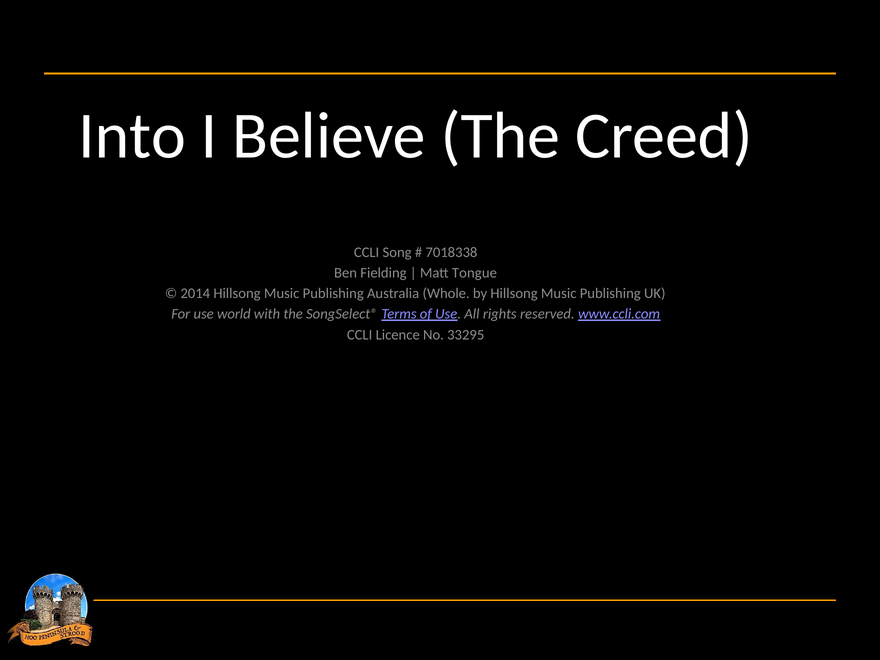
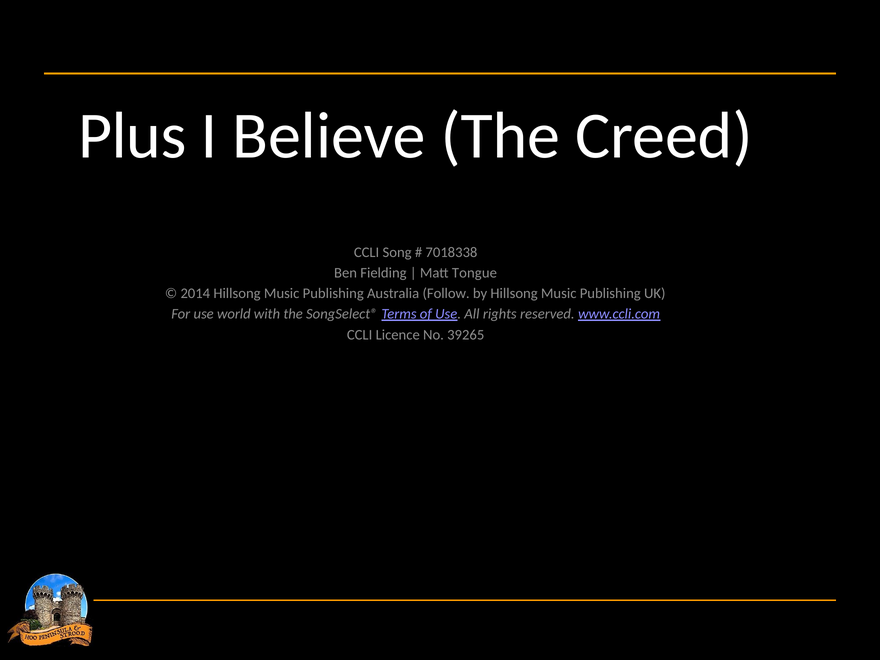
Into: Into -> Plus
Whole: Whole -> Follow
33295: 33295 -> 39265
